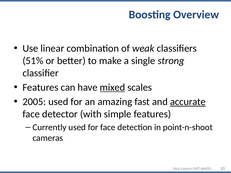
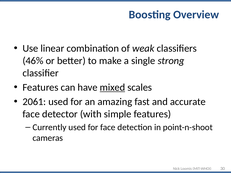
51%: 51% -> 46%
2005: 2005 -> 2061
accurate underline: present -> none
